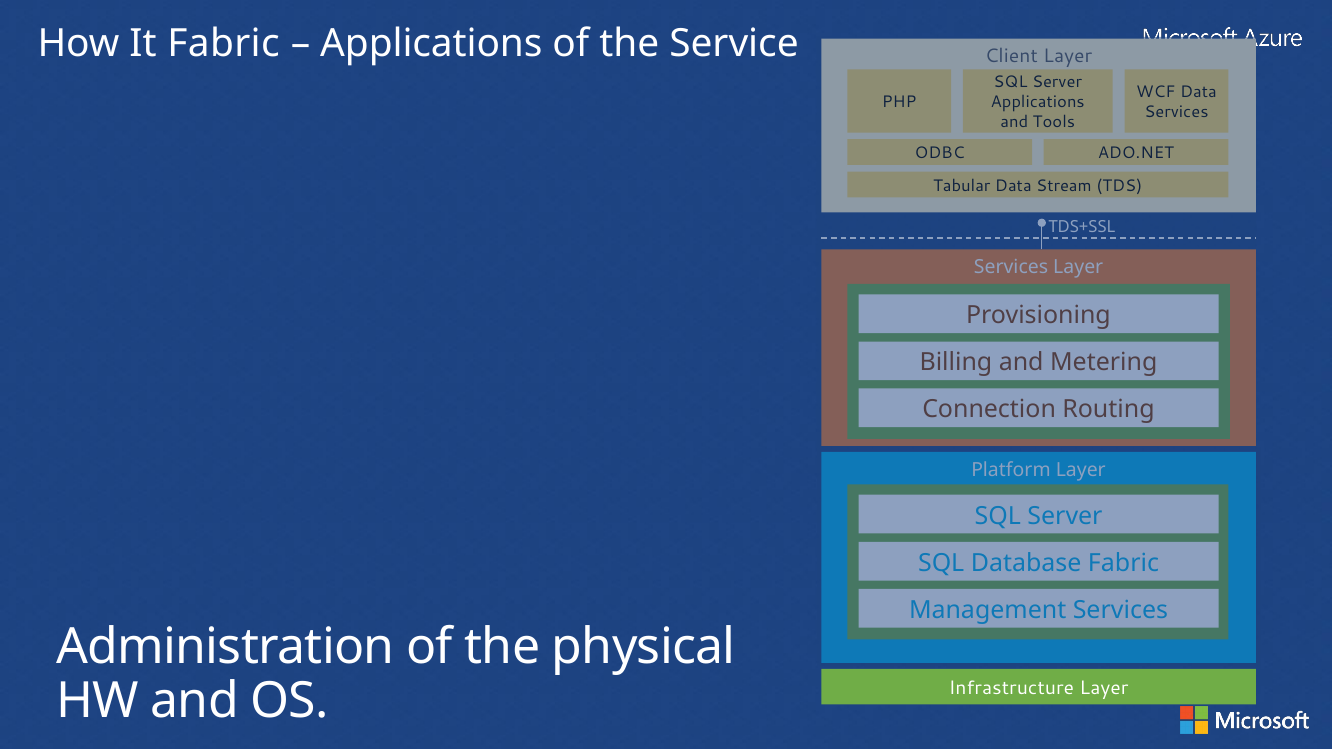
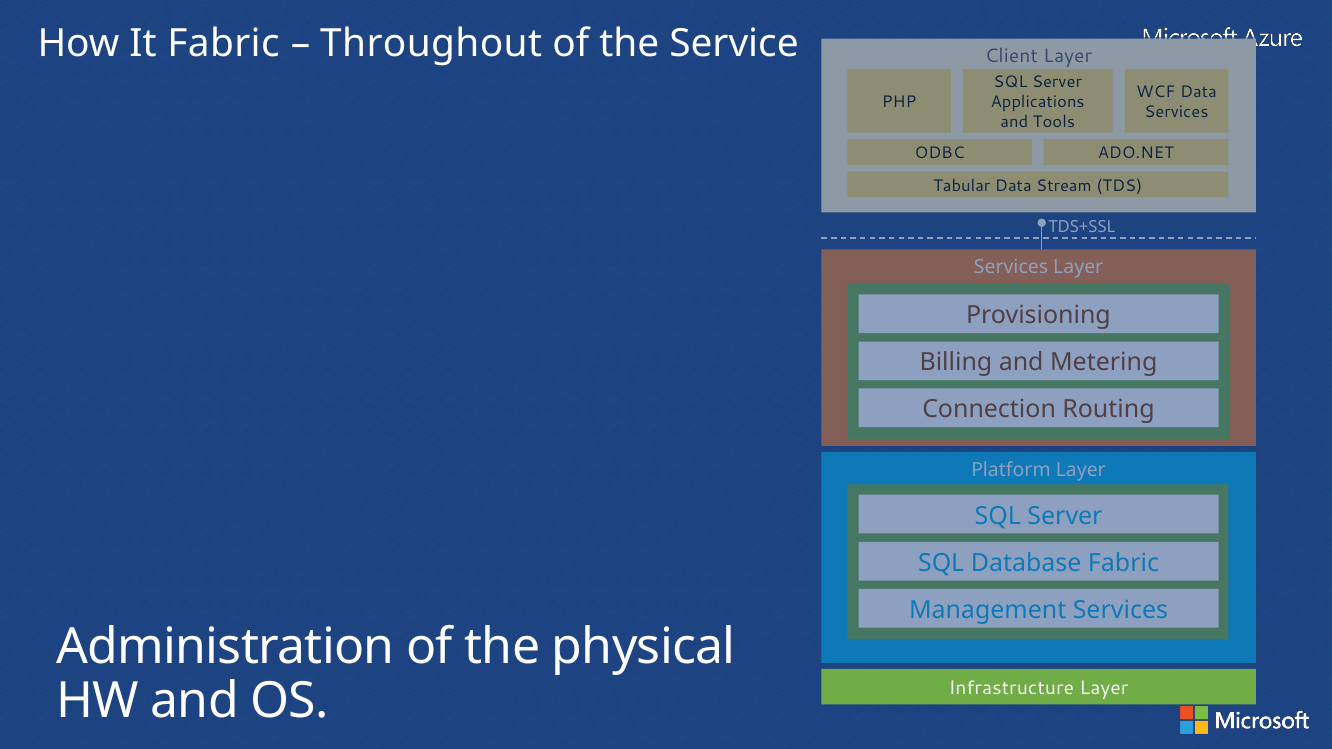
Applications at (431, 44): Applications -> Throughout
